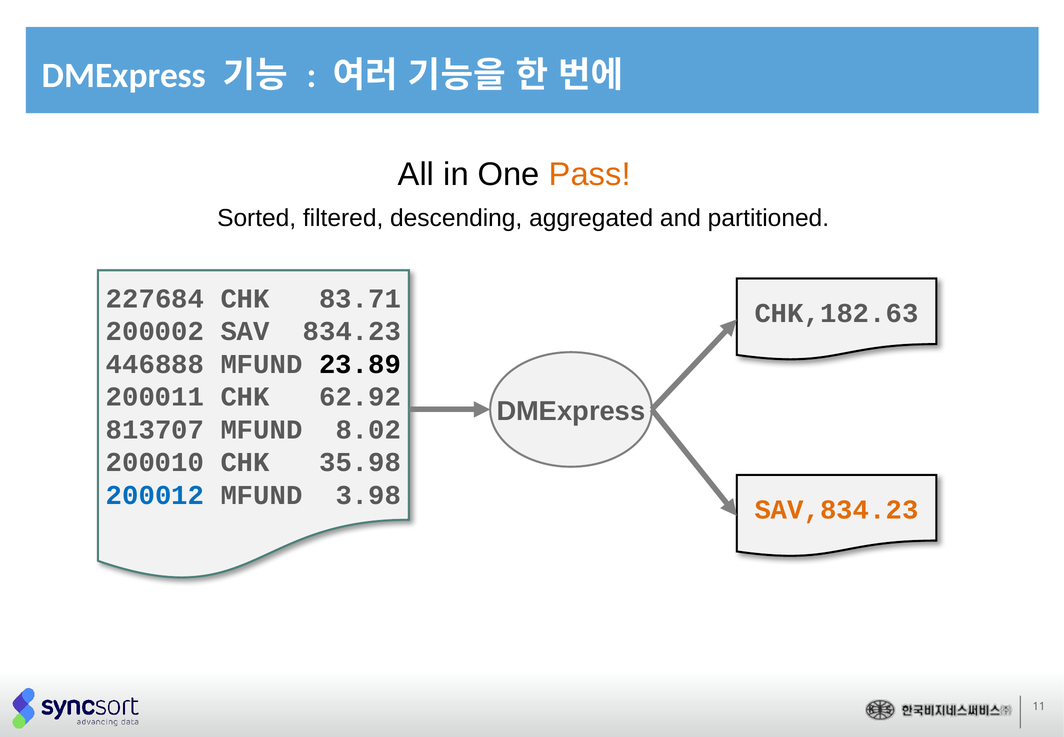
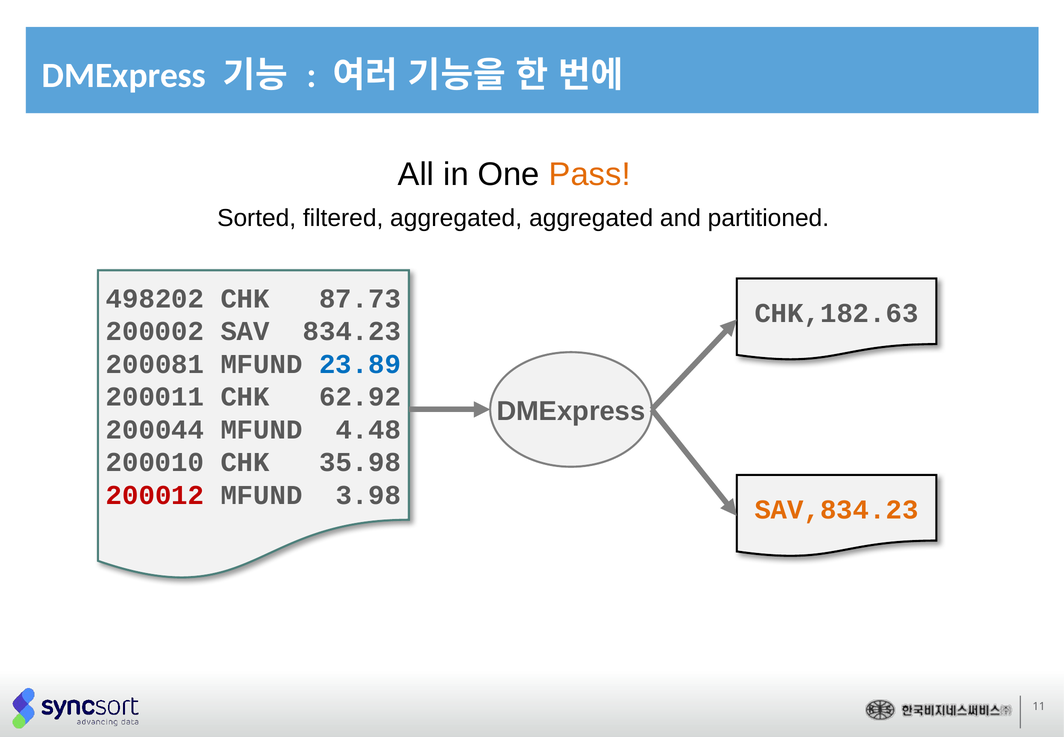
filtered descending: descending -> aggregated
227684: 227684 -> 498202
83.71: 83.71 -> 87.73
446888: 446888 -> 200081
23.89 colour: black -> blue
813707: 813707 -> 200044
8.02: 8.02 -> 4.48
200012 colour: blue -> red
